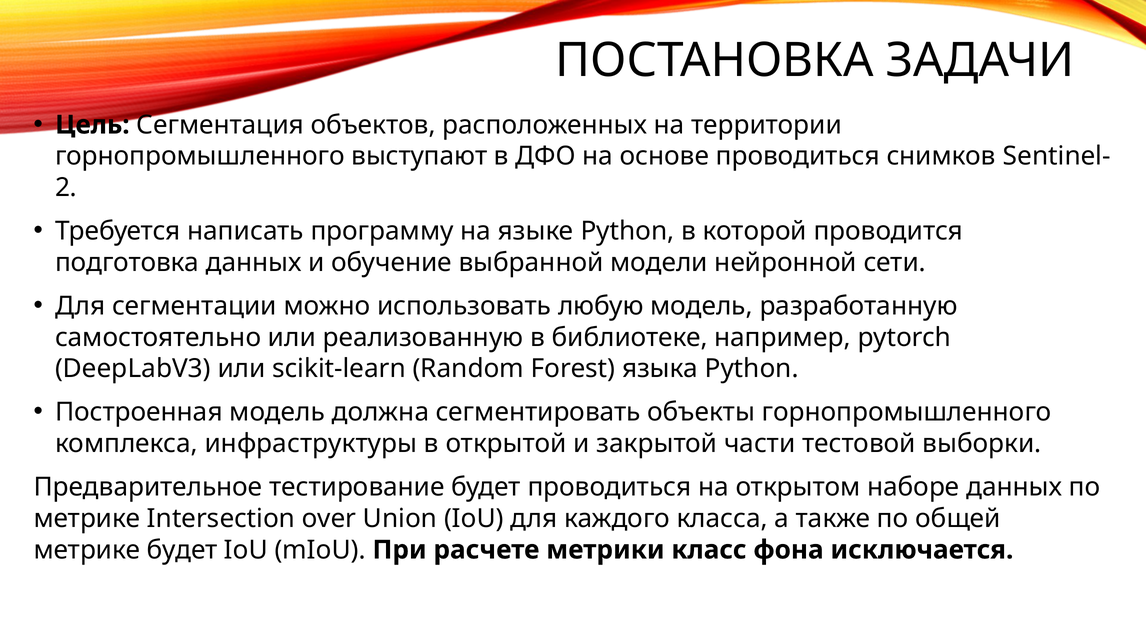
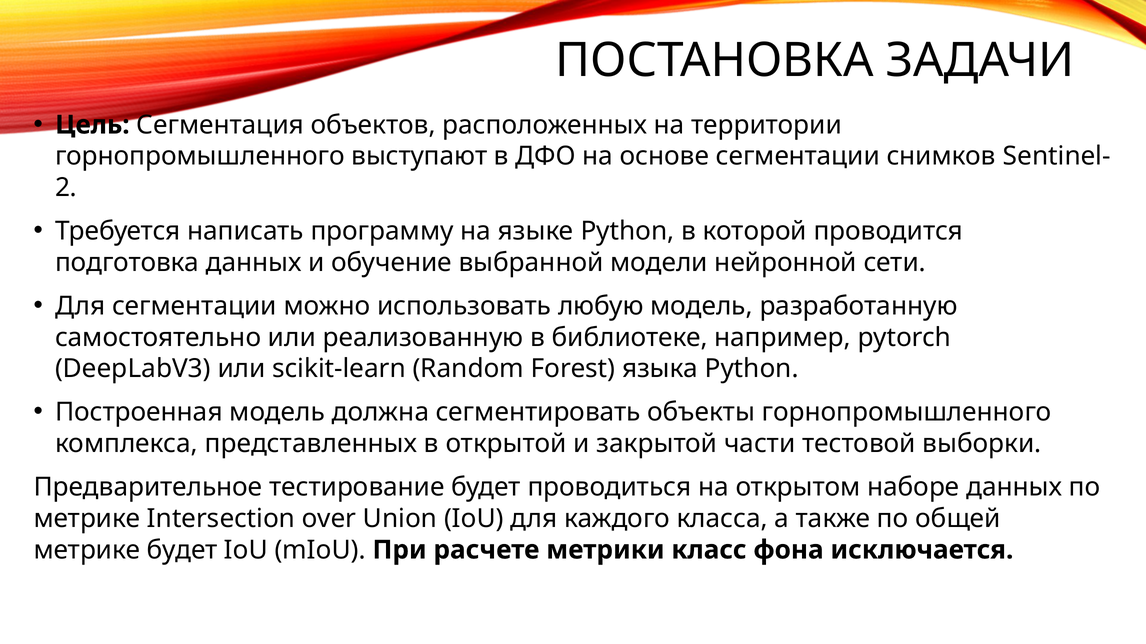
основе проводиться: проводиться -> сегментации
инфраструктуры: инфраструктуры -> представленных
